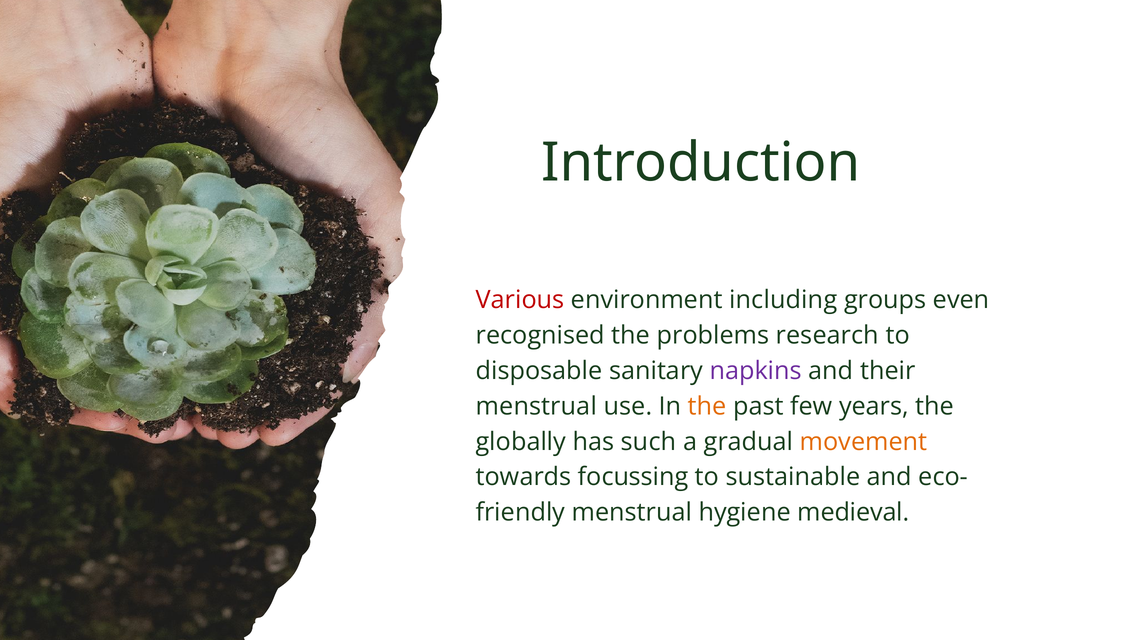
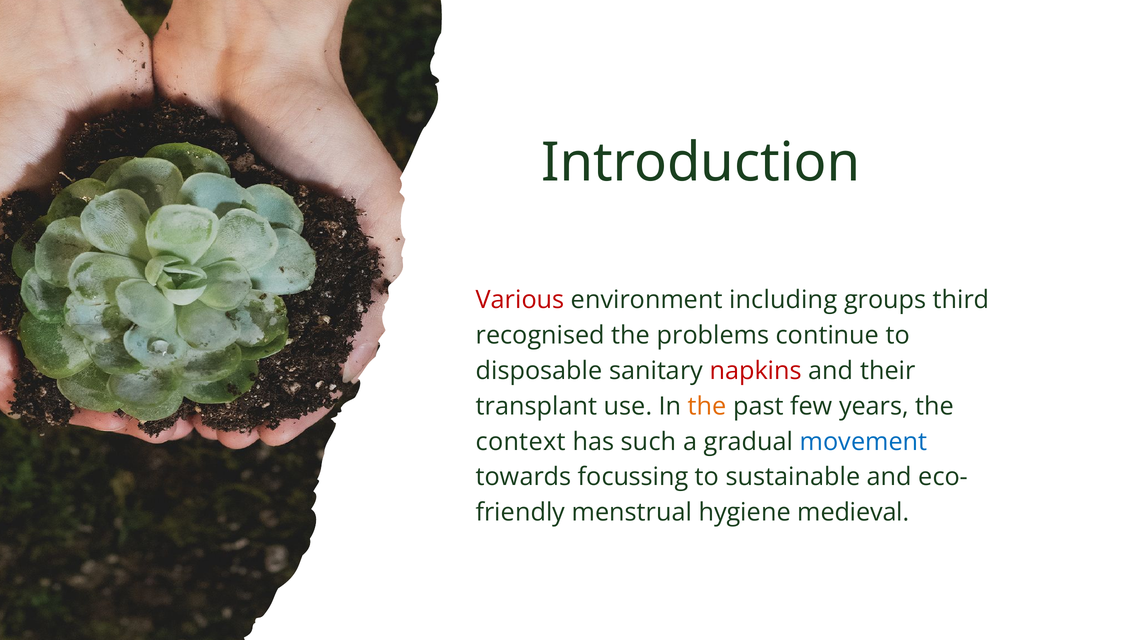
even: even -> third
research: research -> continue
napkins colour: purple -> red
menstrual at (536, 406): menstrual -> transplant
globally: globally -> context
movement colour: orange -> blue
